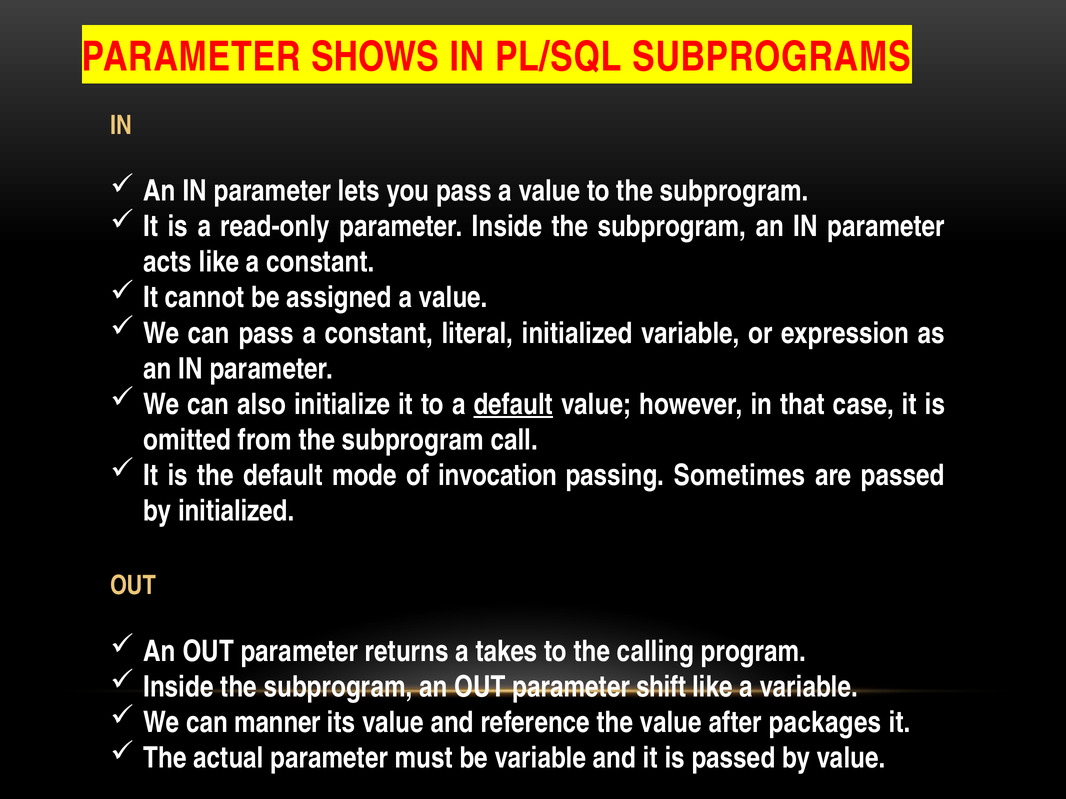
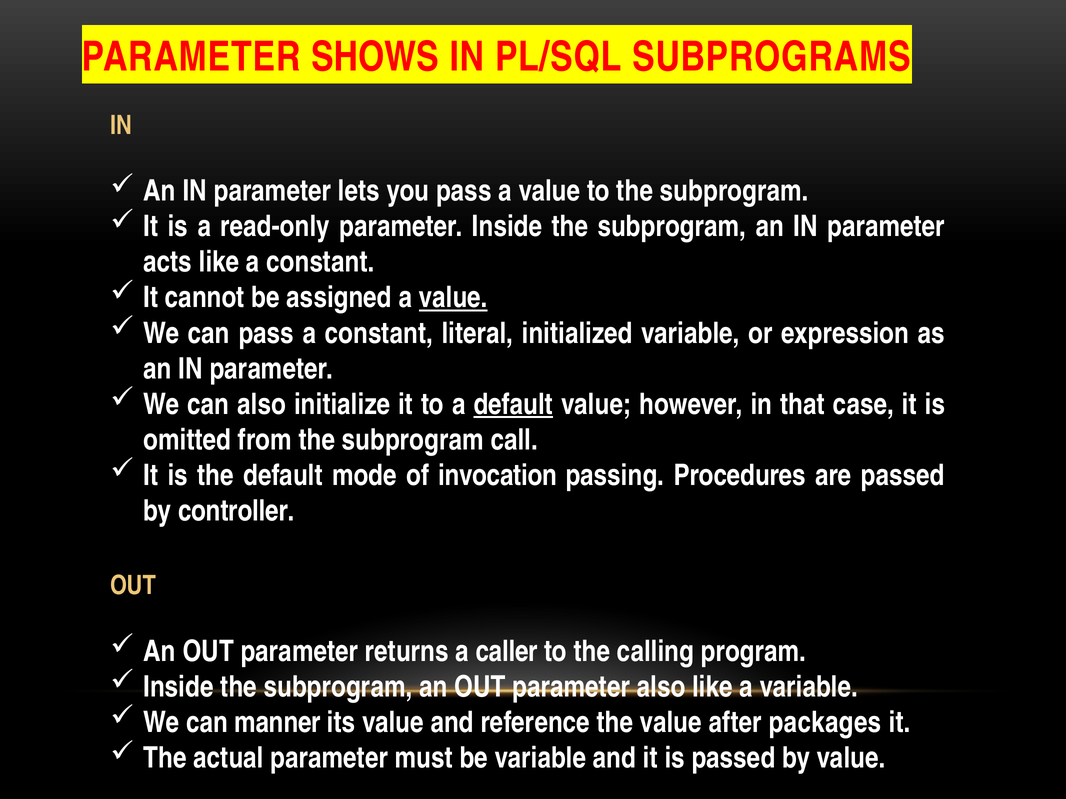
value at (453, 298) underline: none -> present
Sometimes: Sometimes -> Procedures
by initialized: initialized -> controller
takes: takes -> caller
parameter shift: shift -> also
